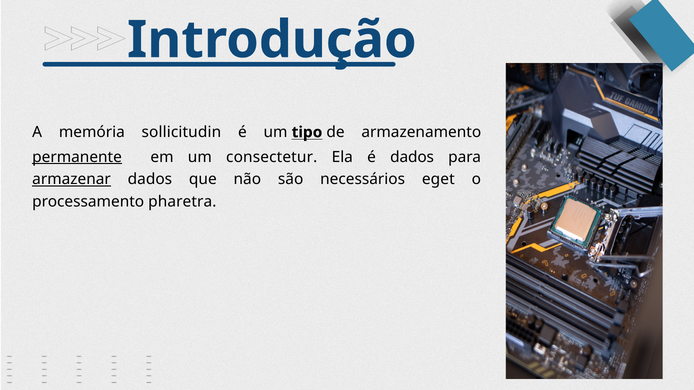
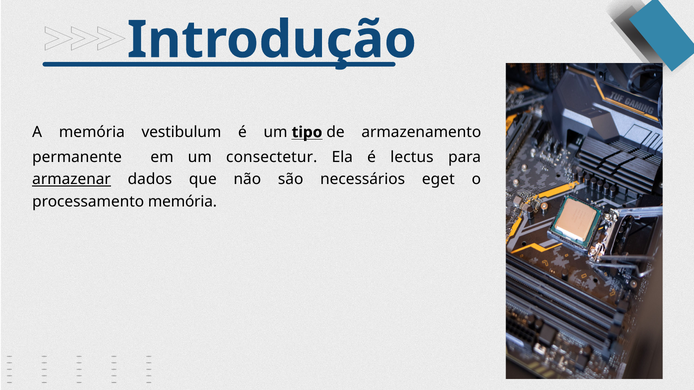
sollicitudin: sollicitudin -> vestibulum
permanente underline: present -> none
é dados: dados -> lectus
processamento pharetra: pharetra -> memória
